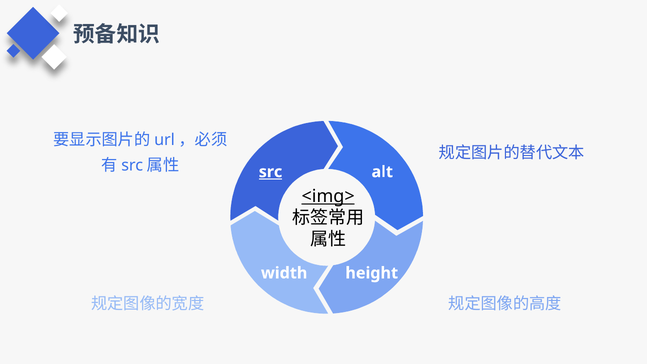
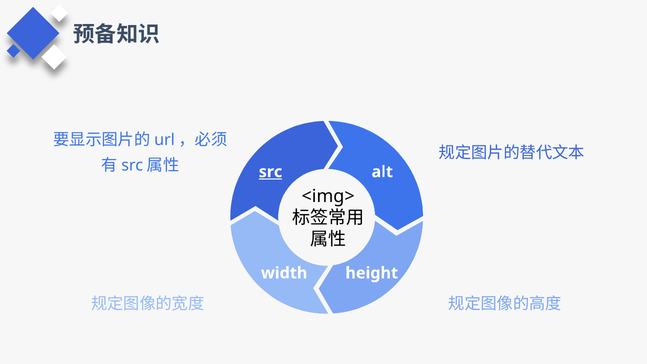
<img> underline: present -> none
